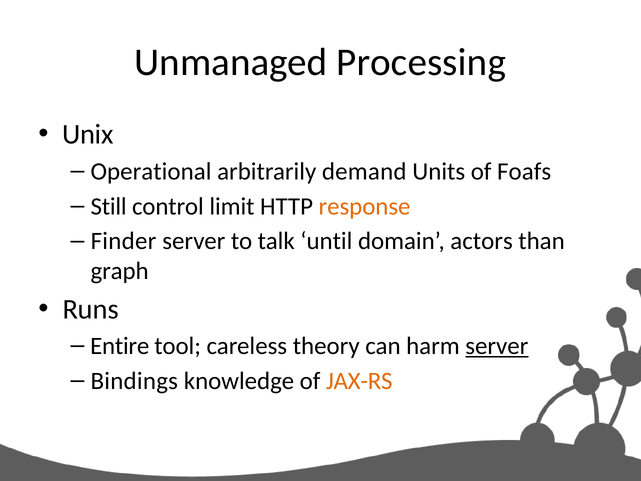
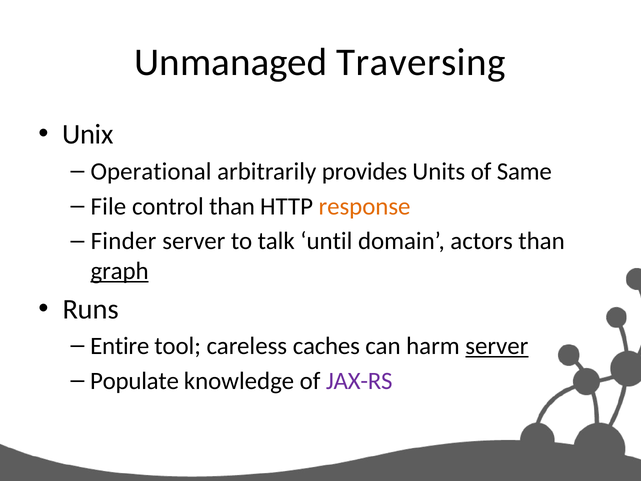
Processing: Processing -> Traversing
demand: demand -> provides
Foafs: Foafs -> Same
Still: Still -> File
control limit: limit -> than
graph underline: none -> present
theory: theory -> caches
Bindings: Bindings -> Populate
JAX-RS colour: orange -> purple
